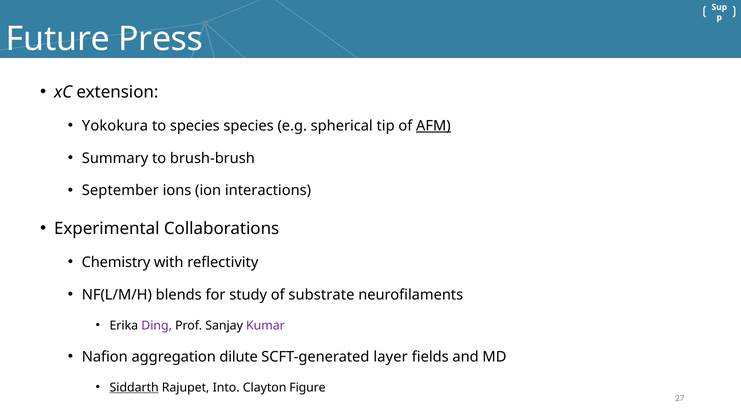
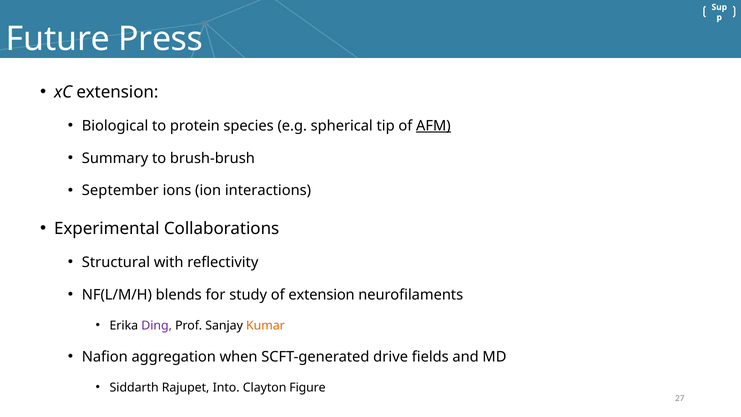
Yokokura: Yokokura -> Biological
to species: species -> protein
Chemistry: Chemistry -> Structural
of substrate: substrate -> extension
Kumar colour: purple -> orange
dilute: dilute -> when
layer: layer -> drive
Siddarth underline: present -> none
